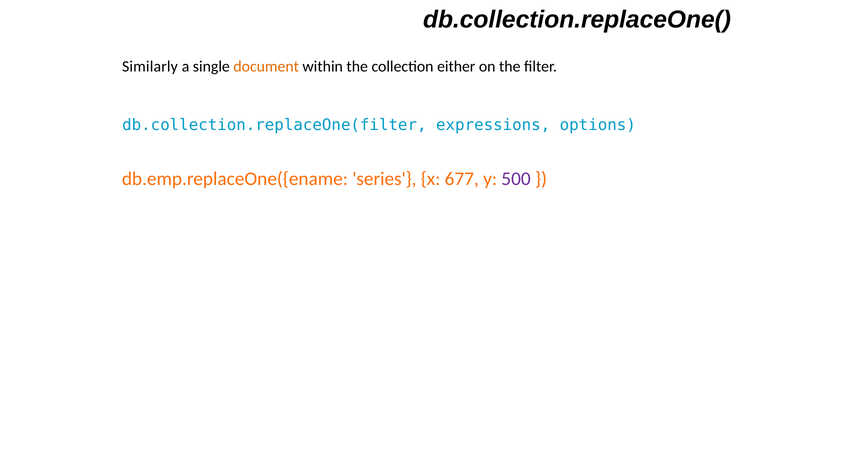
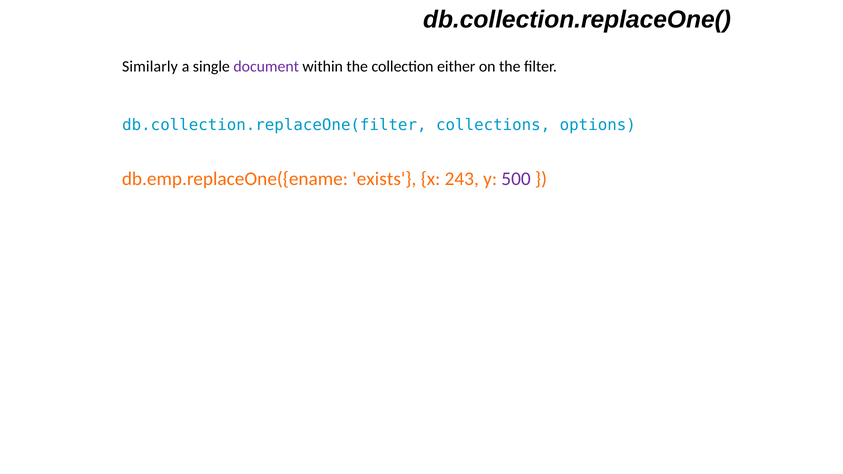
document colour: orange -> purple
expressions: expressions -> collections
series: series -> exists
677: 677 -> 243
